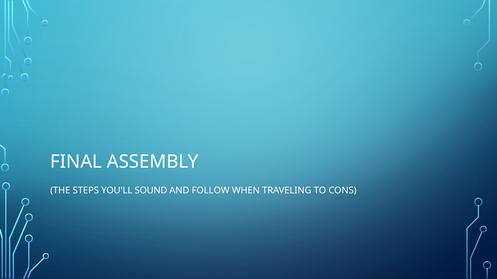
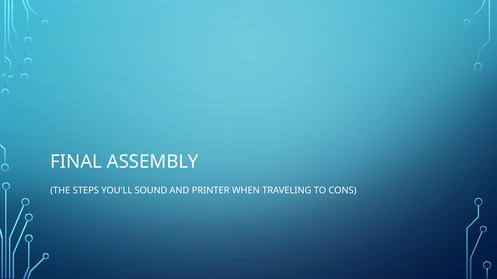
FOLLOW: FOLLOW -> PRINTER
